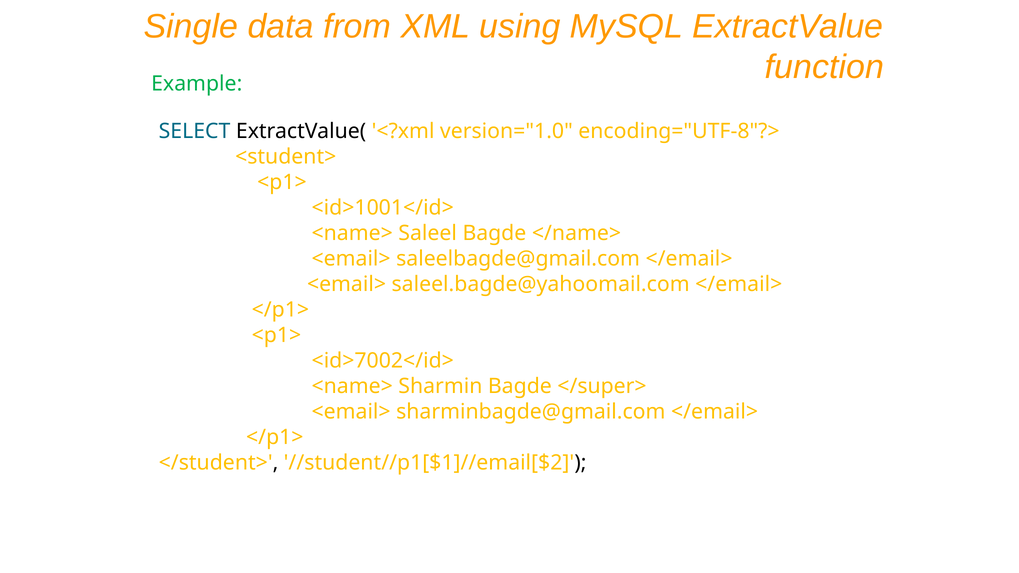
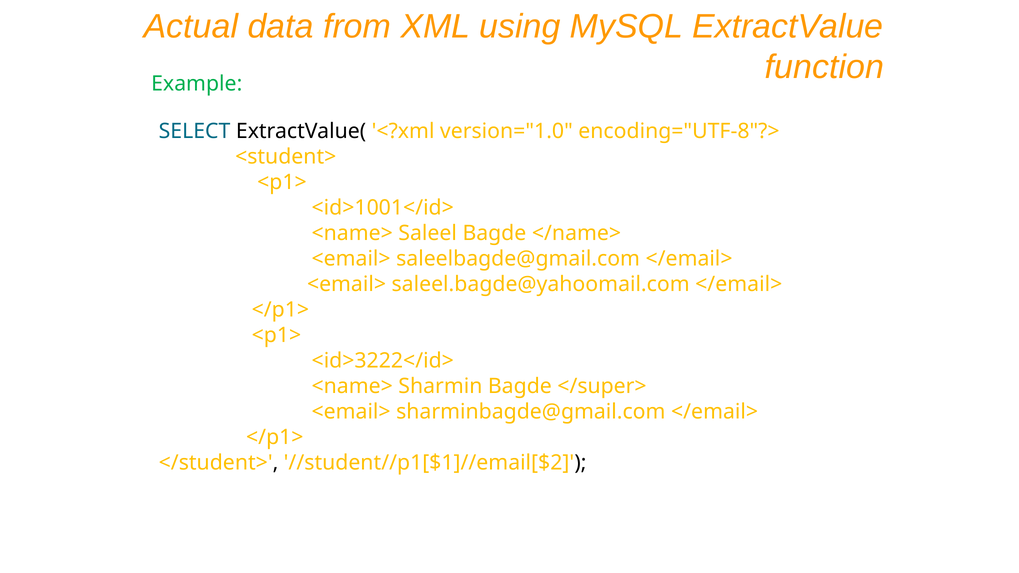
Single: Single -> Actual
<id>7002</id>: <id>7002</id> -> <id>3222</id>
